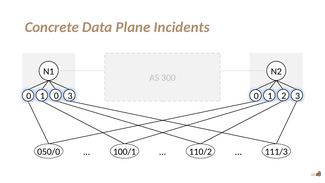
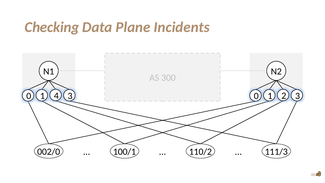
Concrete: Concrete -> Checking
1 0: 0 -> 4
050/0: 050/0 -> 002/0
